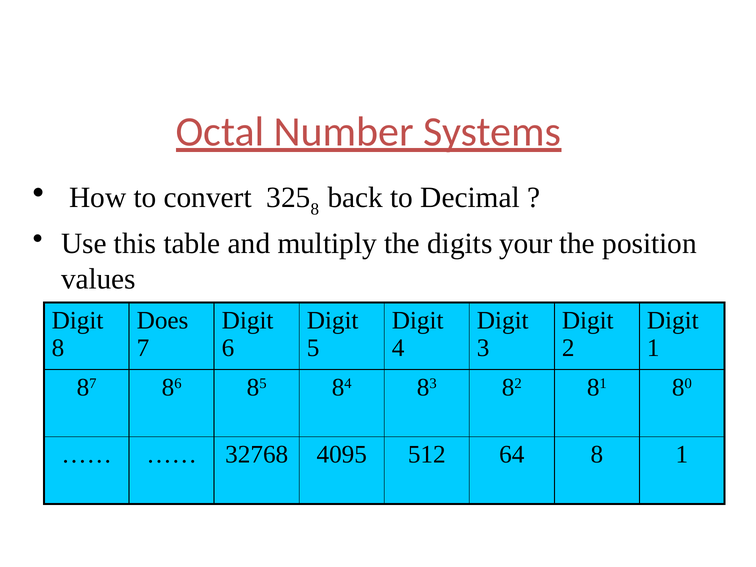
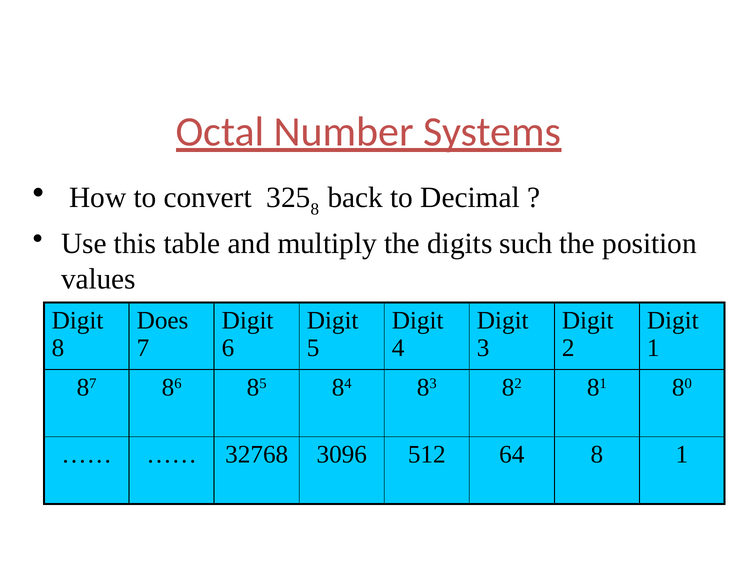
your: your -> such
4095: 4095 -> 3096
